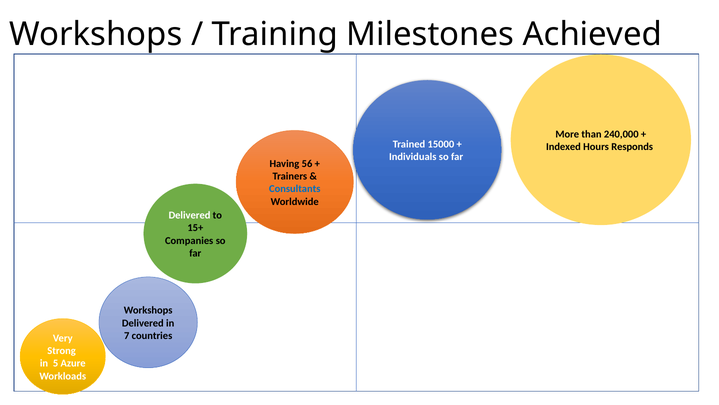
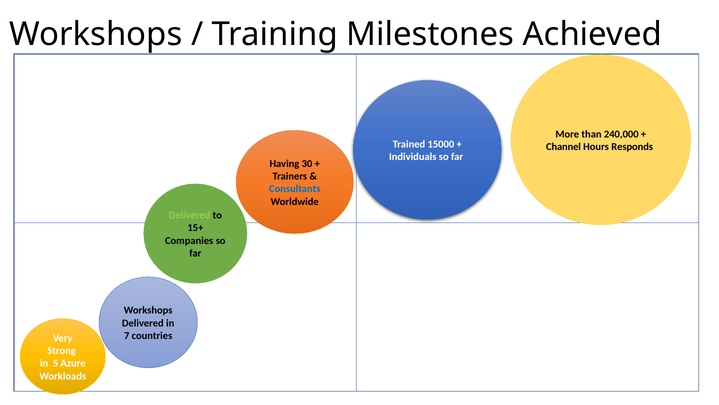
Indexed: Indexed -> Channel
56: 56 -> 30
Delivered at (190, 215) colour: white -> light green
